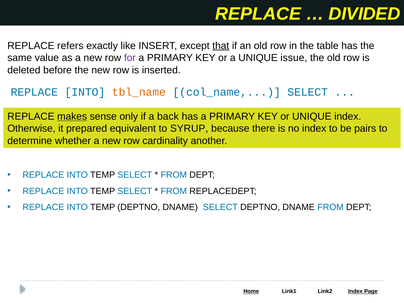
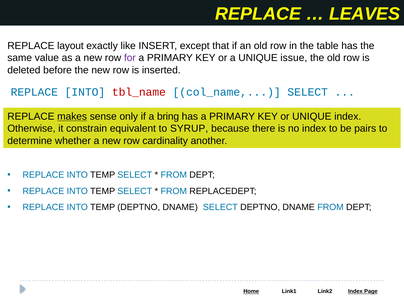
DIVIDED: DIVIDED -> LEAVES
refers: refers -> layout
that underline: present -> none
tbl_name colour: orange -> red
back: back -> bring
prepared: prepared -> constrain
